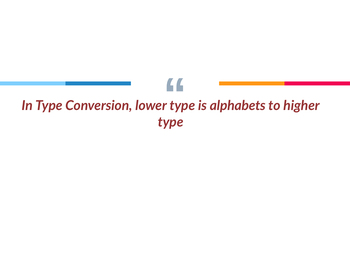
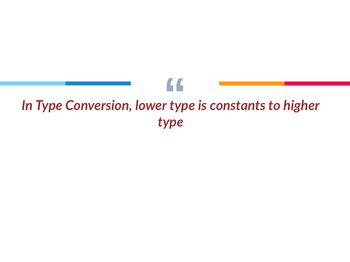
alphabets: alphabets -> constants
